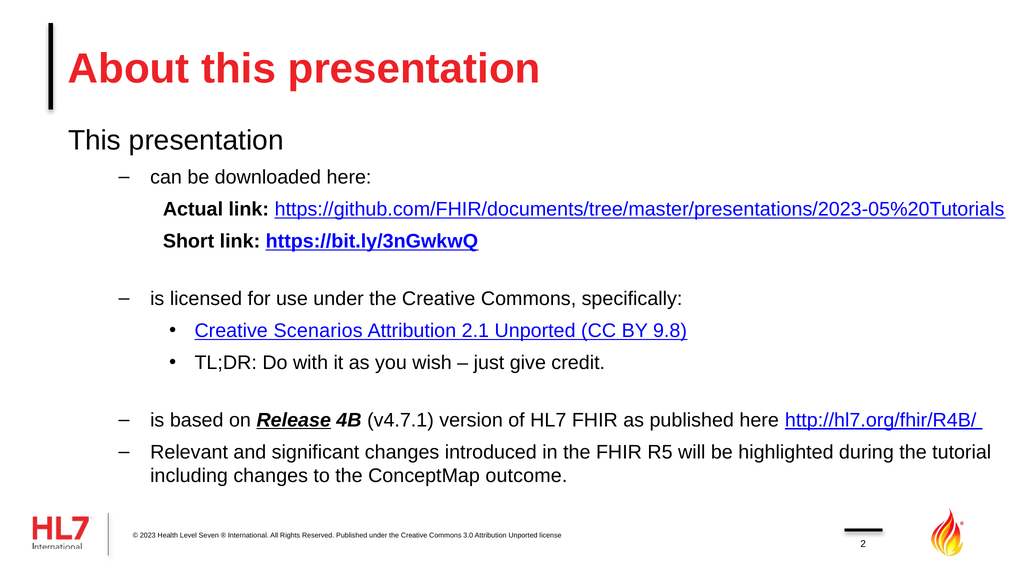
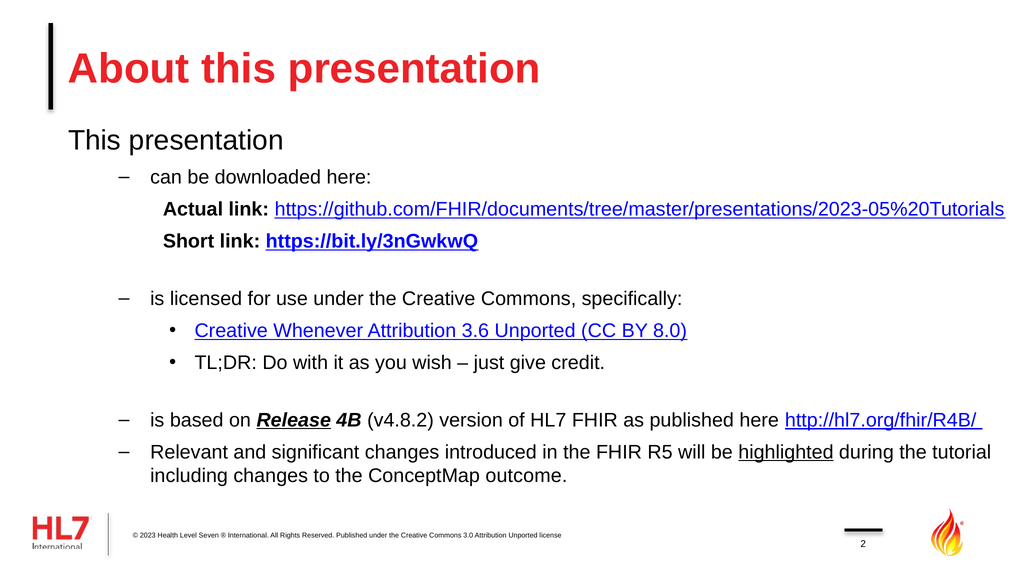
Scenarios: Scenarios -> Whenever
2.1: 2.1 -> 3.6
9.8: 9.8 -> 8.0
v4.7.1: v4.7.1 -> v4.8.2
highlighted underline: none -> present
